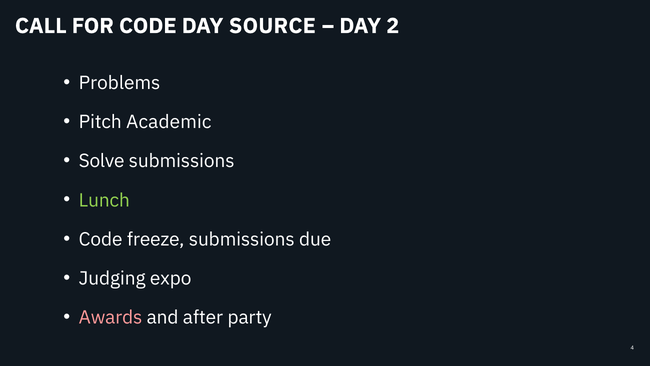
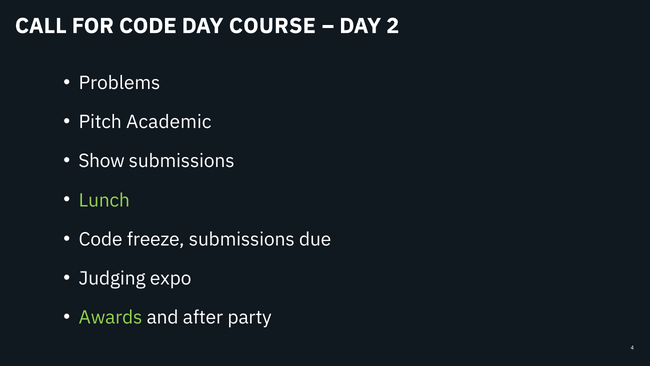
SOURCE: SOURCE -> COURSE
Solve: Solve -> Show
Awards colour: pink -> light green
